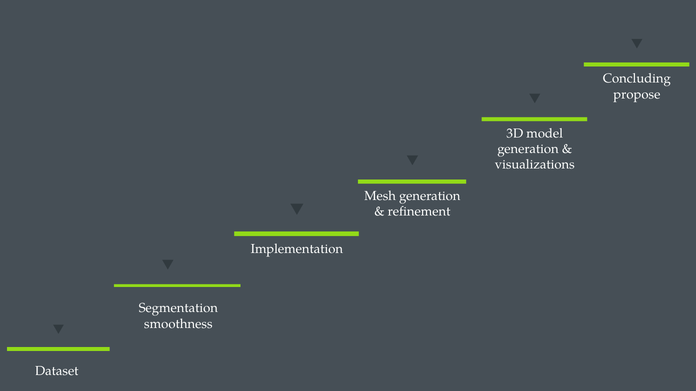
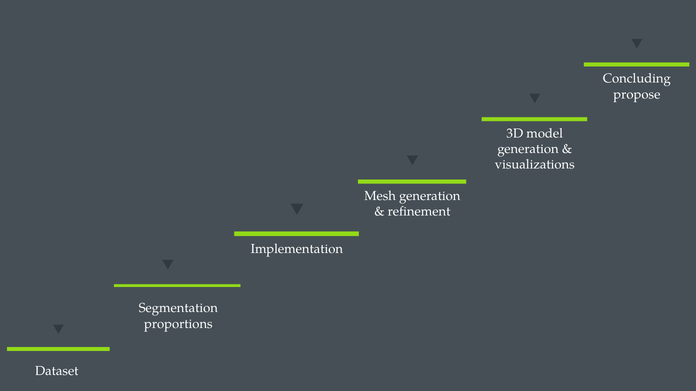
smoothness: smoothness -> proportions
